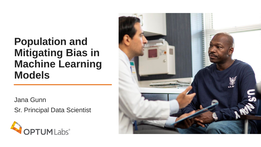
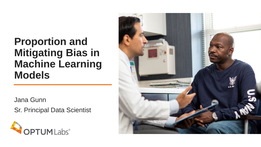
Population: Population -> Proportion
